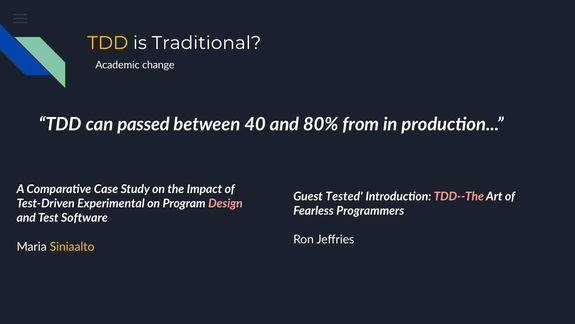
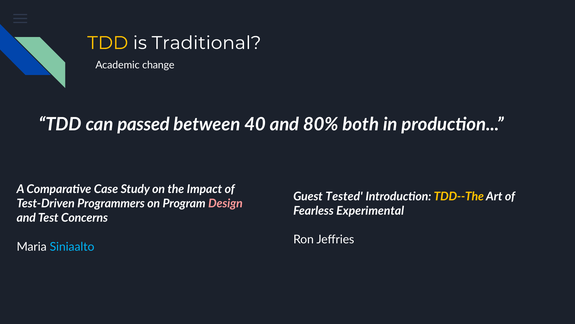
from: from -> both
TDD--The colour: pink -> yellow
Experimental: Experimental -> Programmers
Programmers: Programmers -> Experimental
Software: Software -> Concerns
Siniaalto colour: yellow -> light blue
